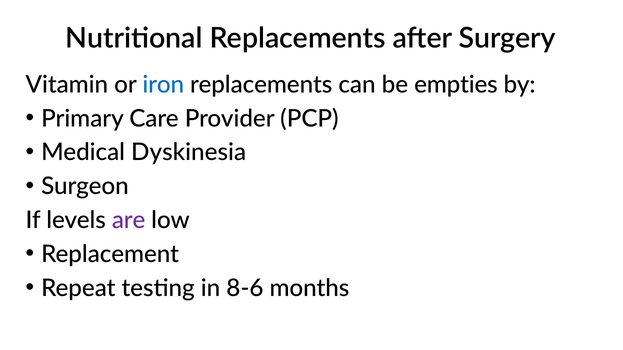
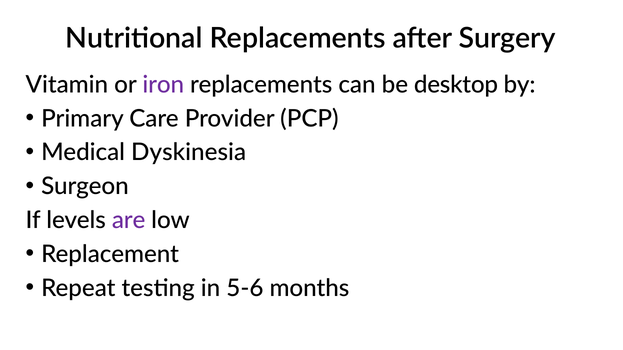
iron colour: blue -> purple
empties: empties -> desktop
8-6: 8-6 -> 5-6
